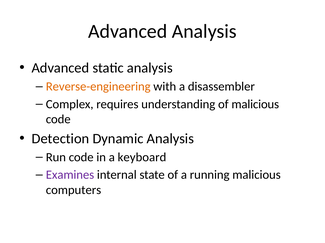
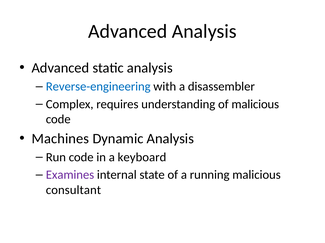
Reverse-engineering colour: orange -> blue
Detection: Detection -> Machines
computers: computers -> consultant
